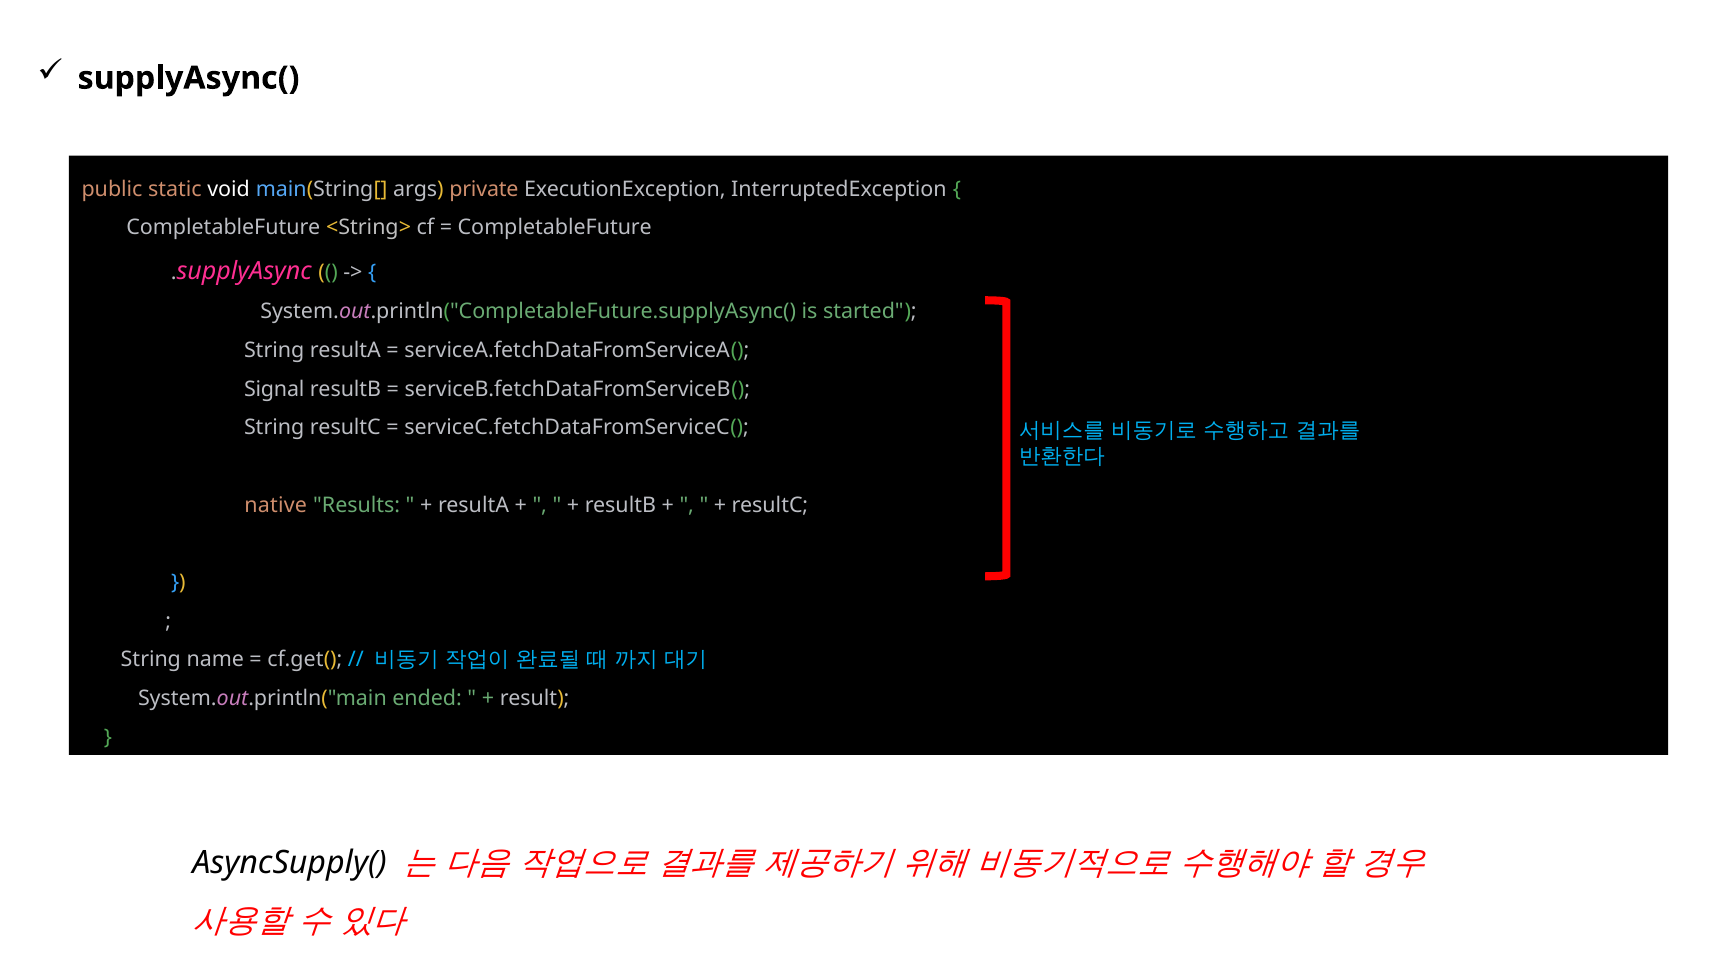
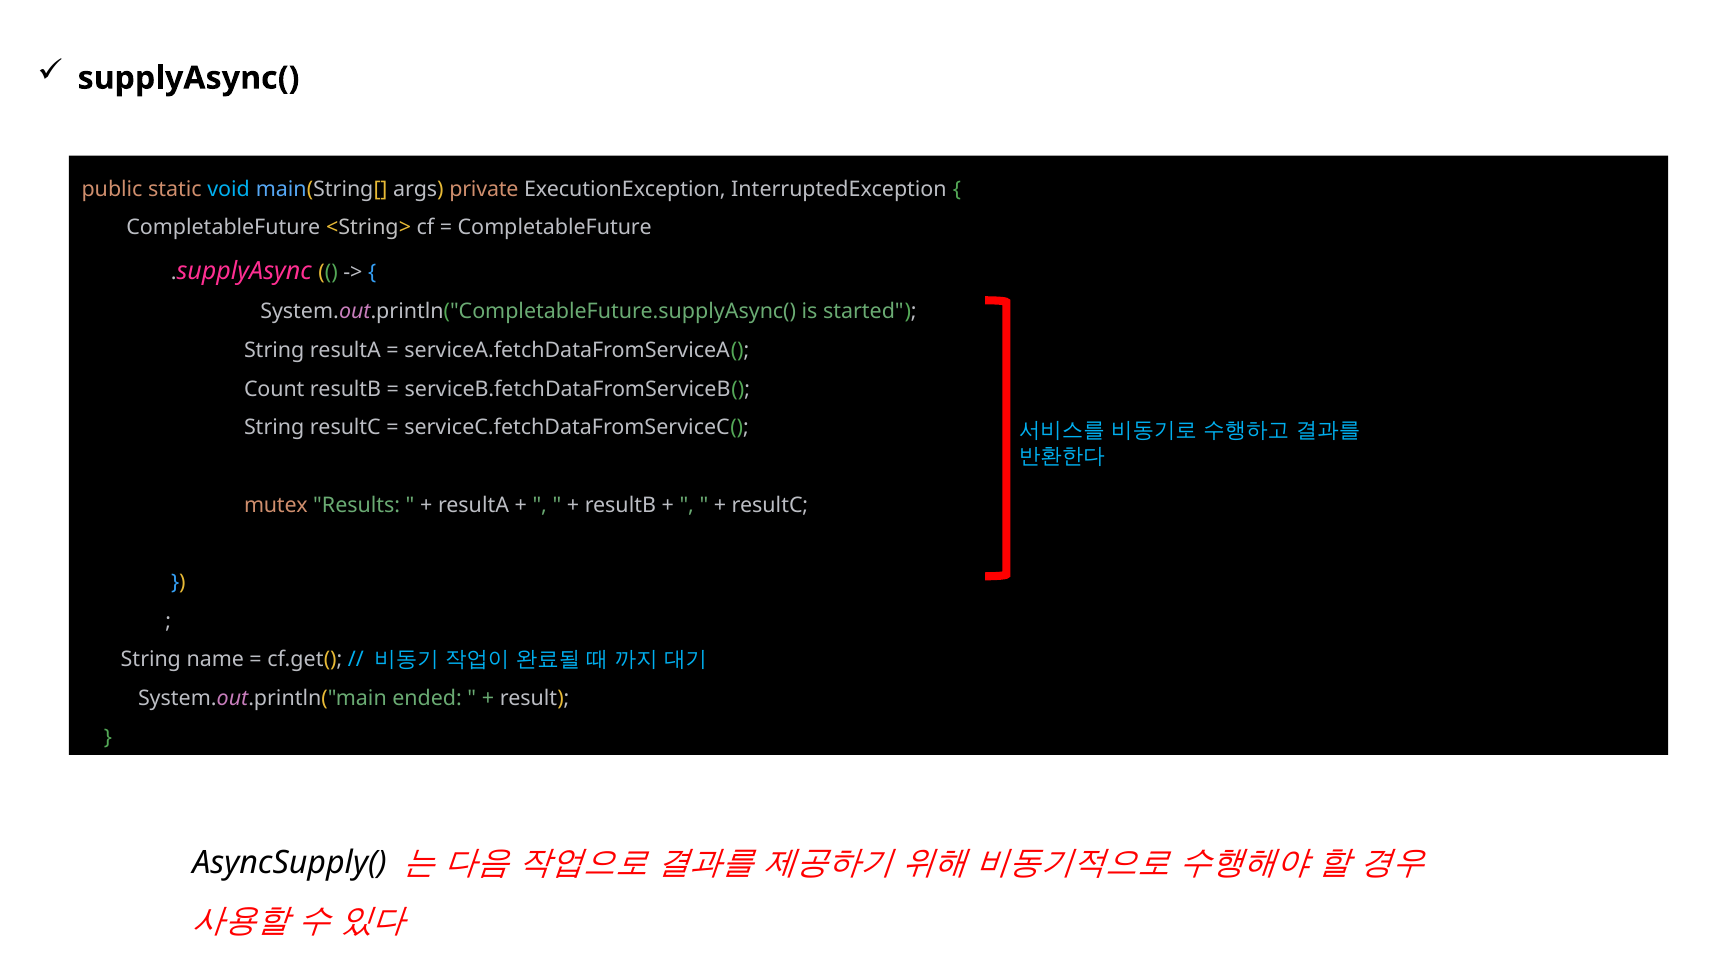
void colour: white -> light blue
Signal: Signal -> Count
native: native -> mutex
